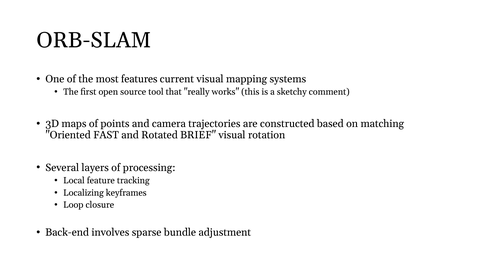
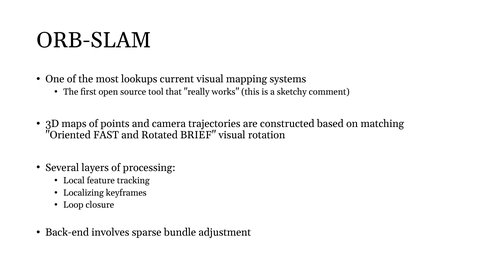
features: features -> lookups
